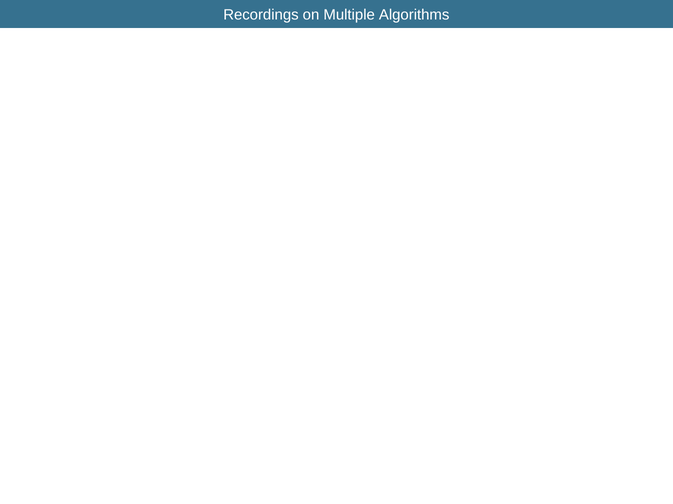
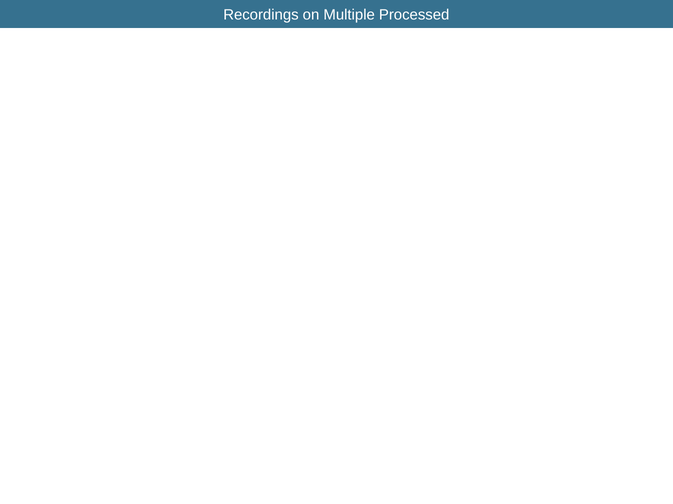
Multiple Algorithms: Algorithms -> Processed
